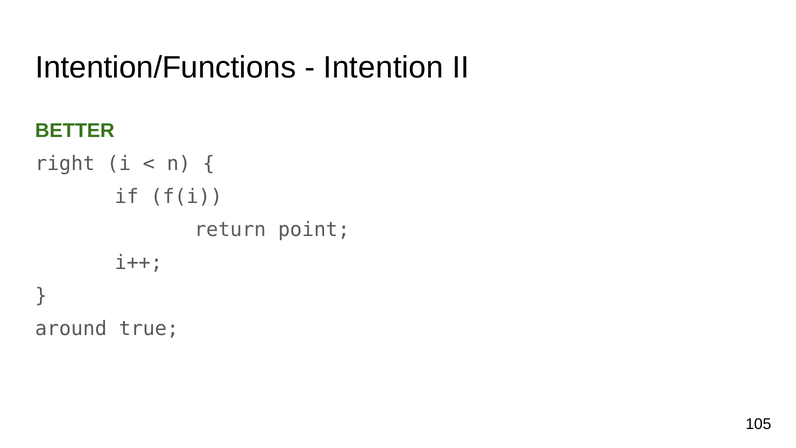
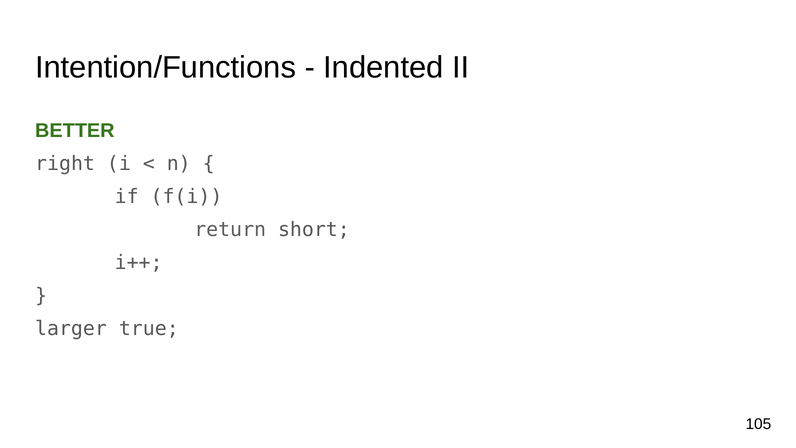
Intention: Intention -> Indented
point: point -> short
around: around -> larger
